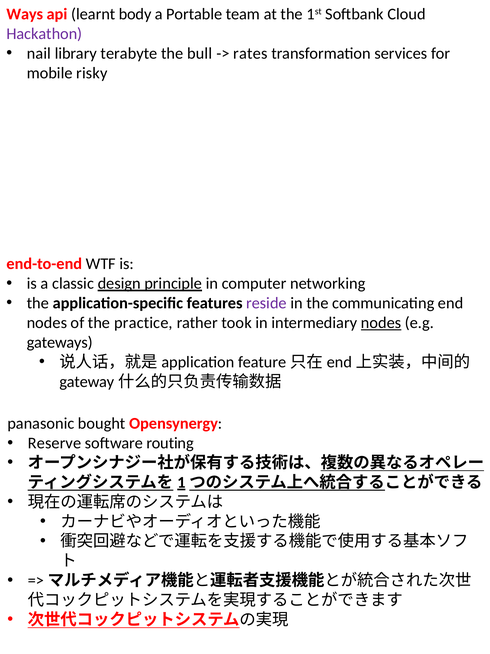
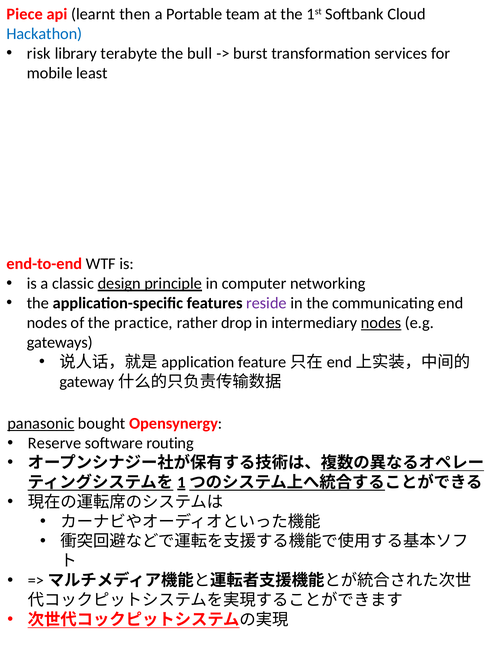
Ways: Ways -> Piece
body: body -> then
Hackathon colour: purple -> blue
nail: nail -> risk
rates: rates -> burst
risky: risky -> least
took: took -> drop
panasonic underline: none -> present
